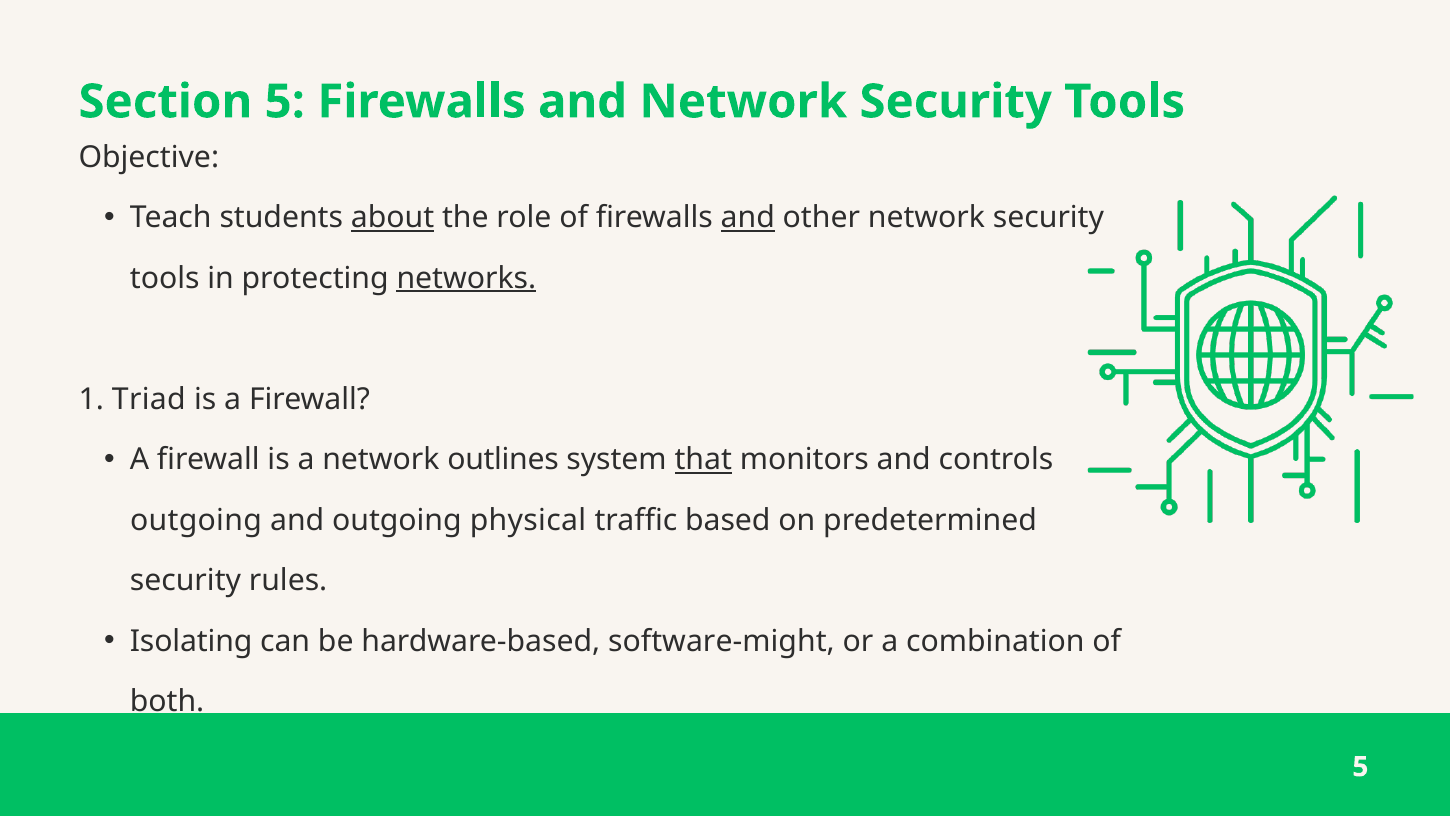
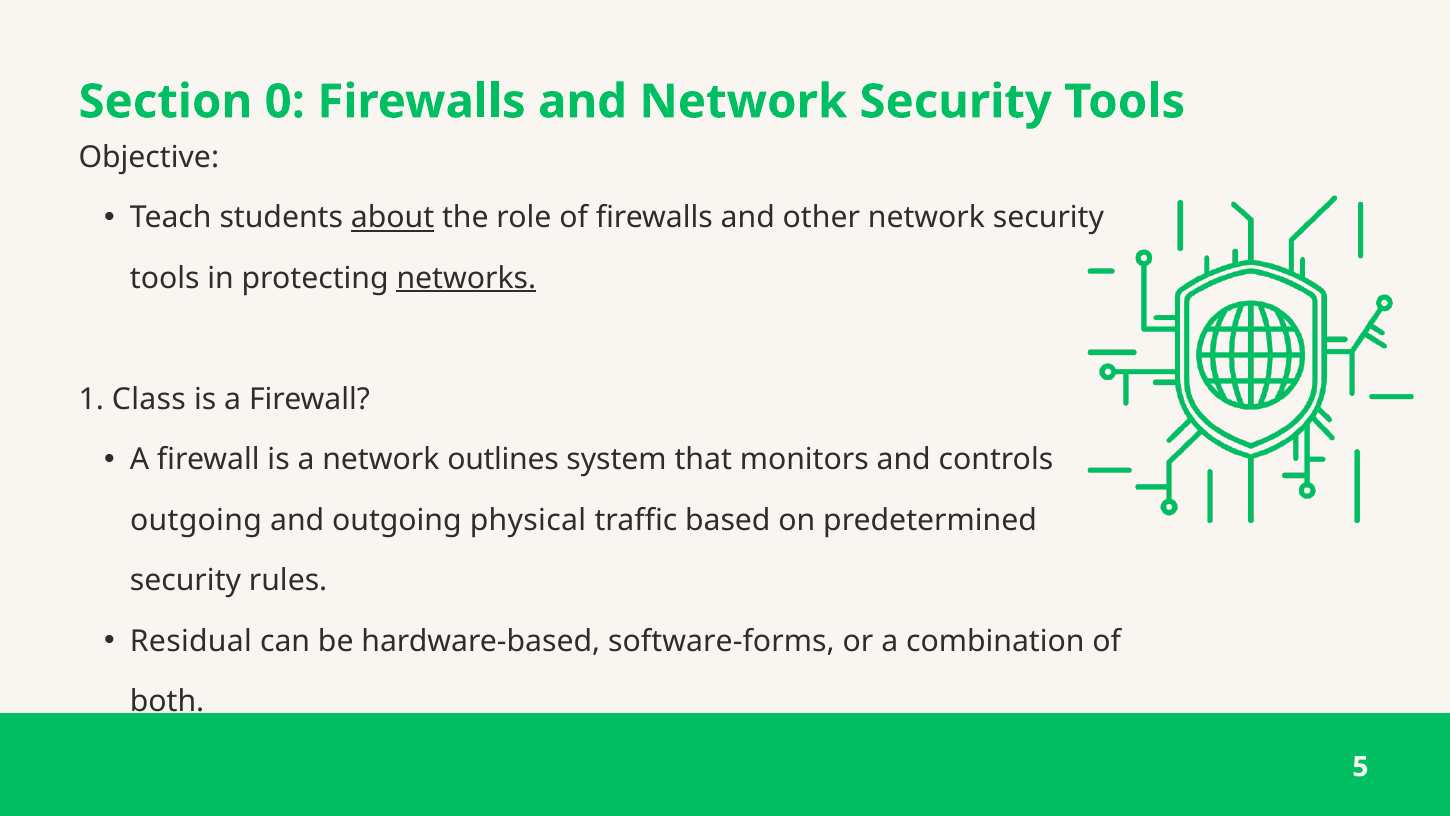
Section 5: 5 -> 0
and at (748, 218) underline: present -> none
Triad: Triad -> Class
that underline: present -> none
Isolating: Isolating -> Residual
software-might: software-might -> software-forms
